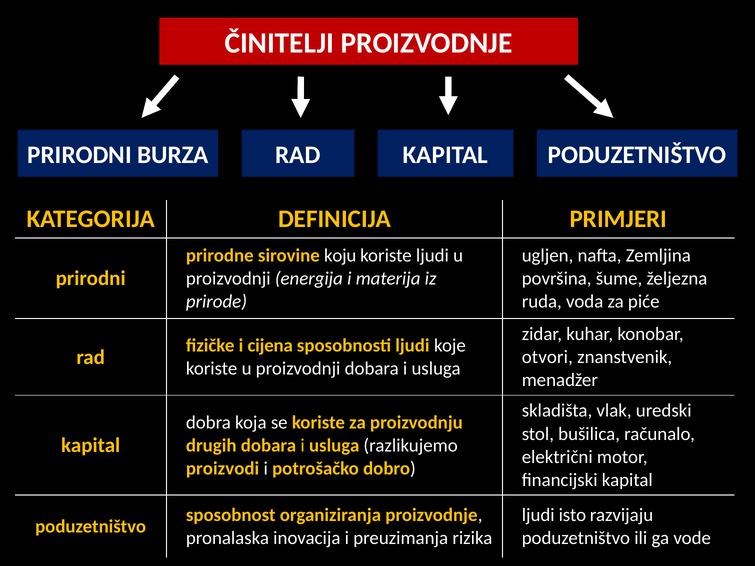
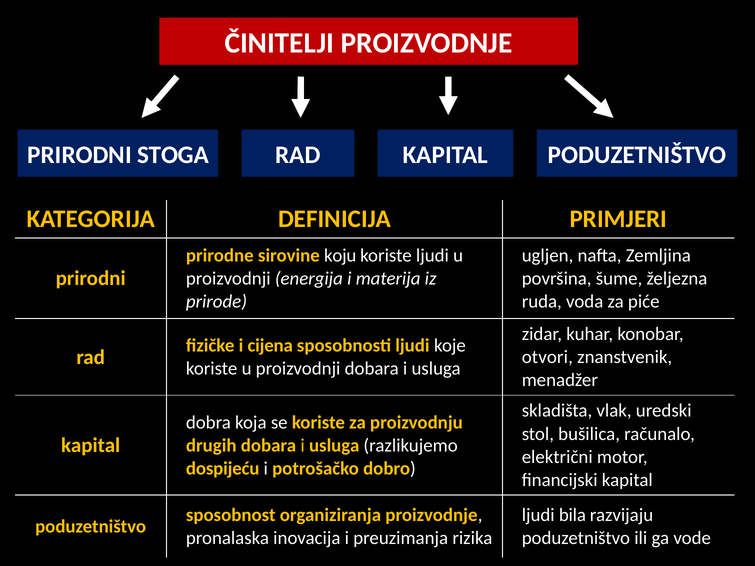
BURZA: BURZA -> STOGA
proizvodi: proizvodi -> dospijeću
isto: isto -> bila
